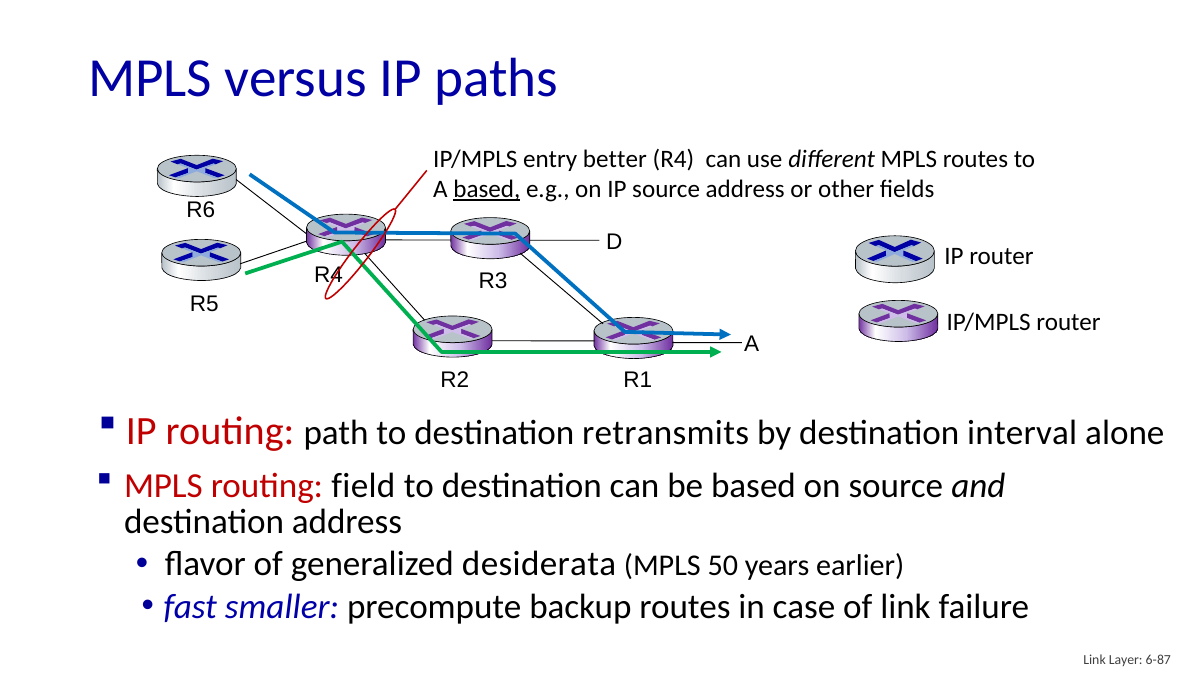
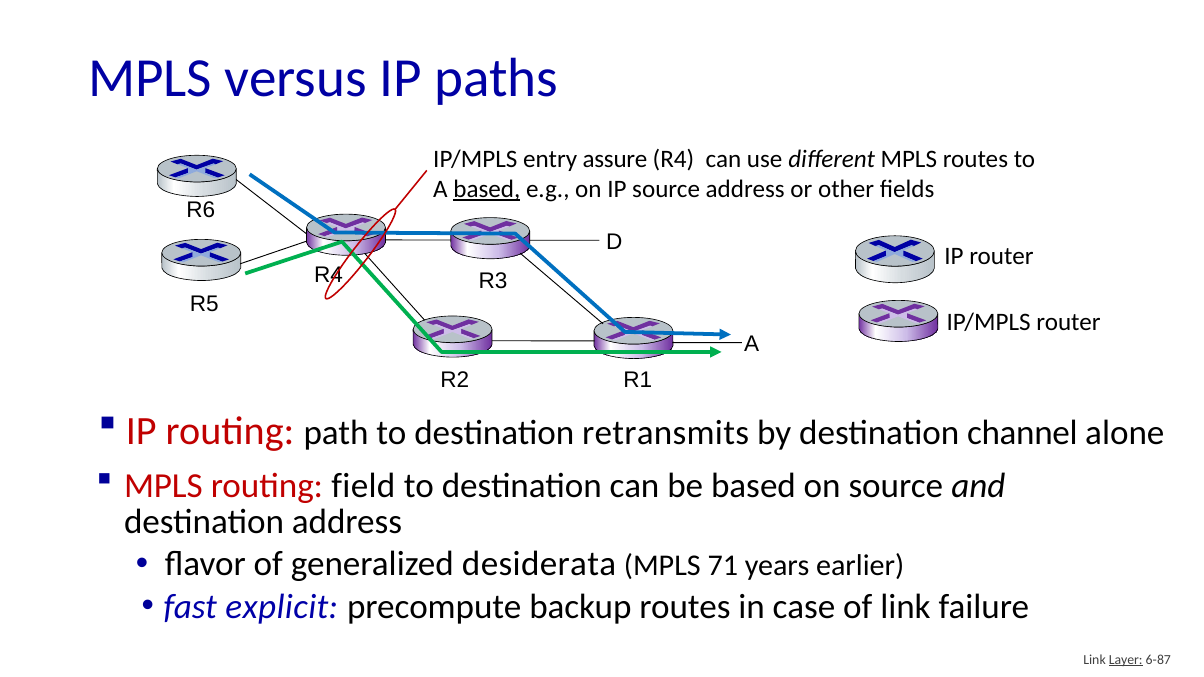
better: better -> assure
interval: interval -> channel
50: 50 -> 71
smaller: smaller -> explicit
Layer underline: none -> present
